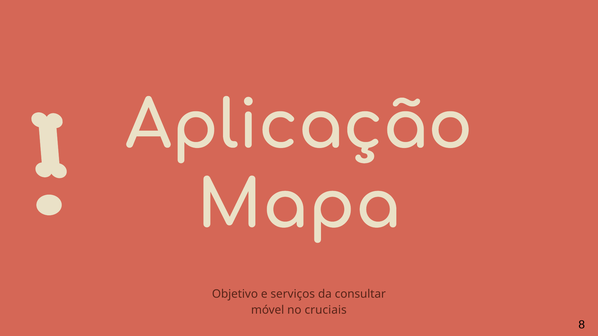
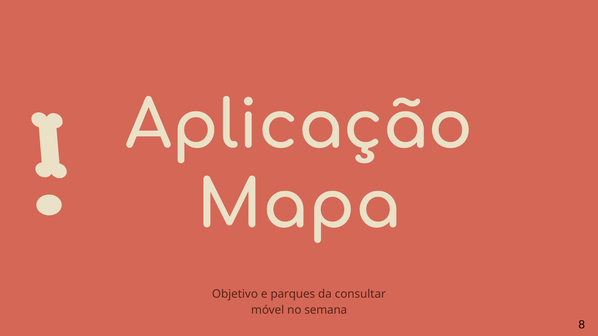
serviços: serviços -> parques
cruciais: cruciais -> semana
